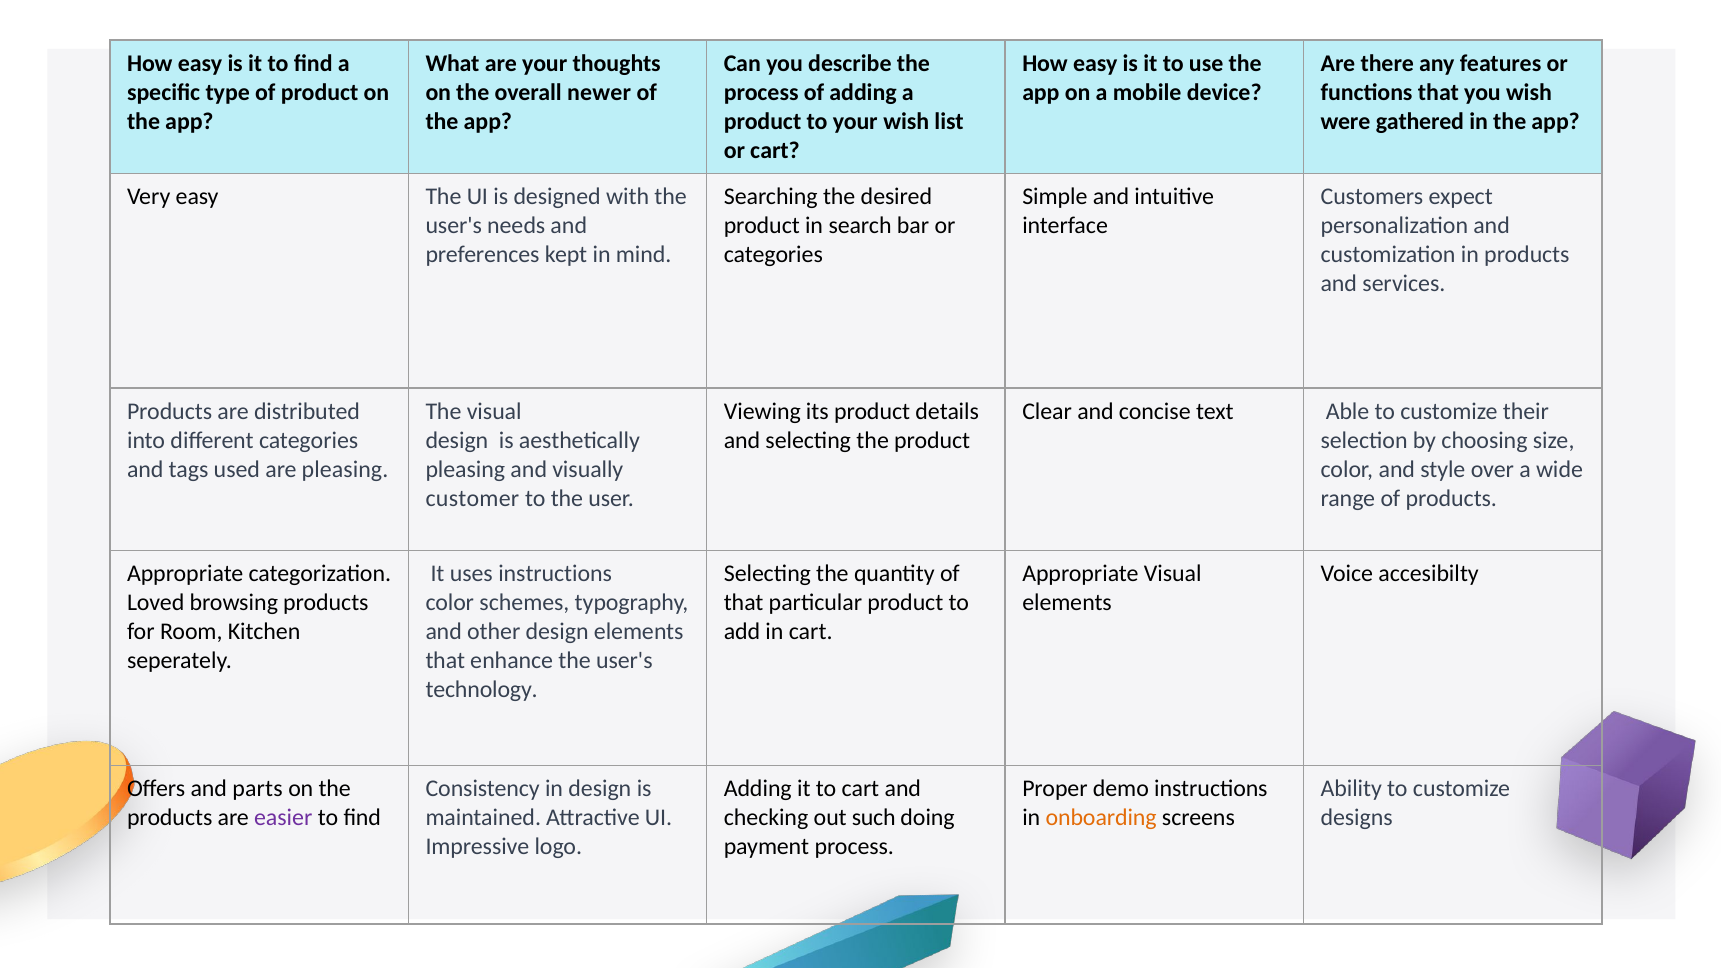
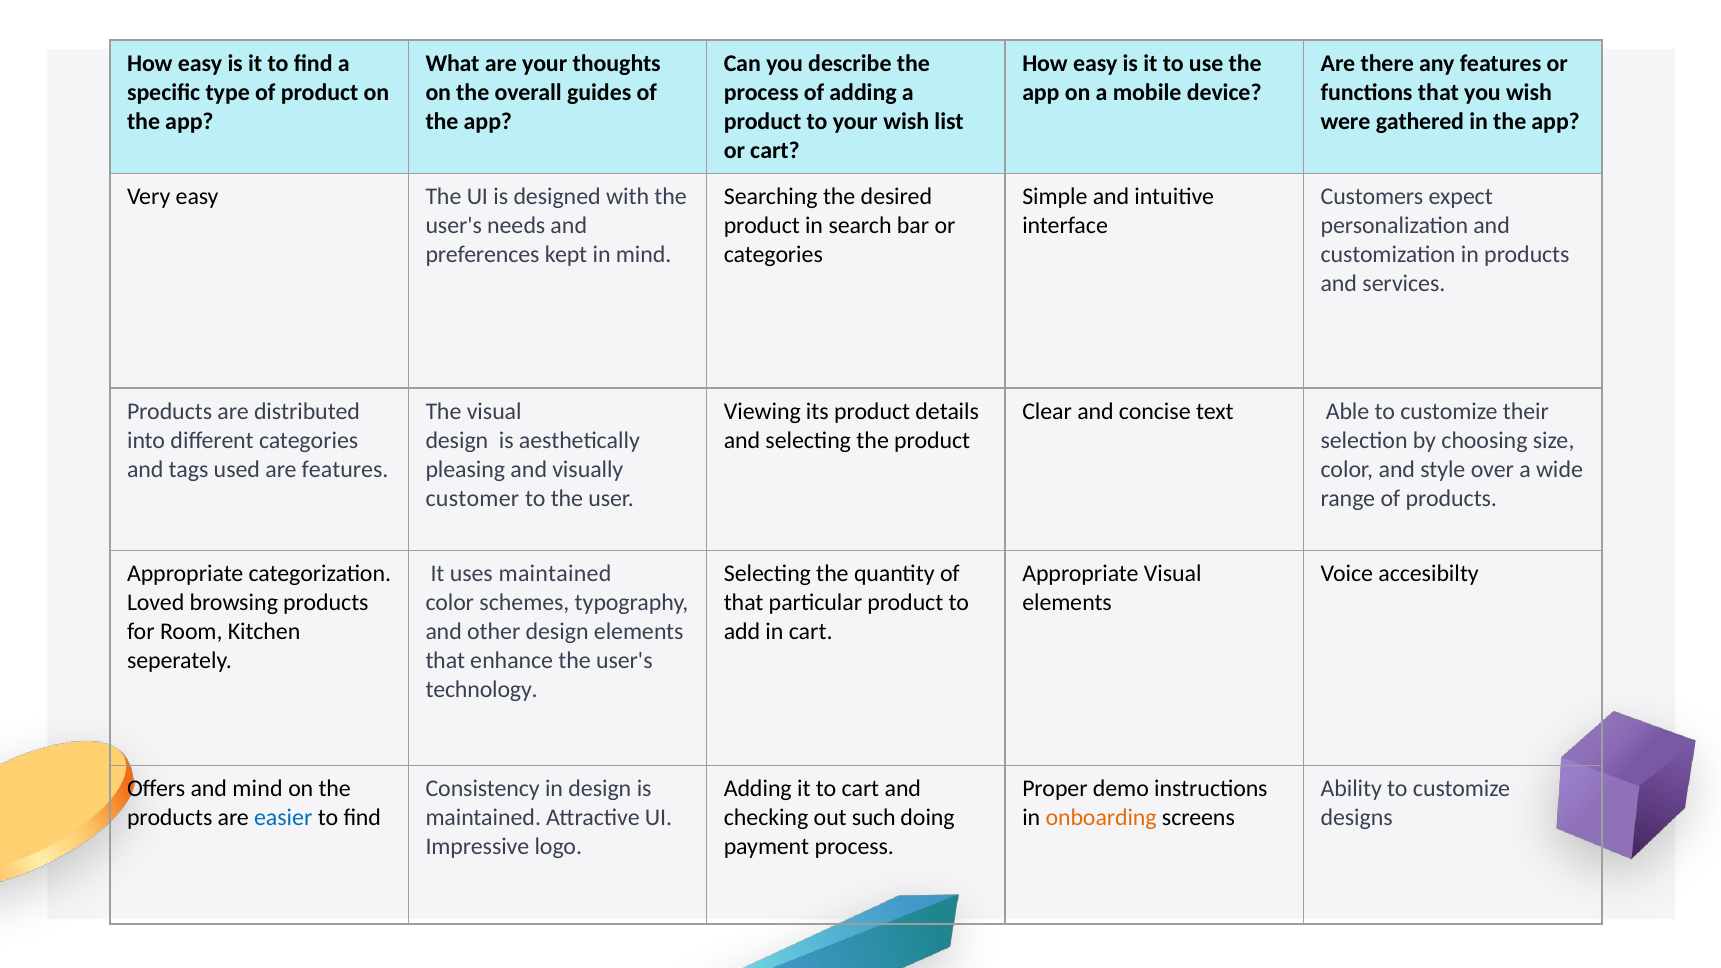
newer: newer -> guides
are pleasing: pleasing -> features
uses instructions: instructions -> maintained
and parts: parts -> mind
easier colour: purple -> blue
